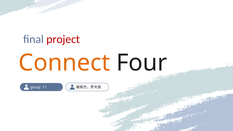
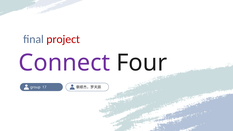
Connect colour: orange -> purple
